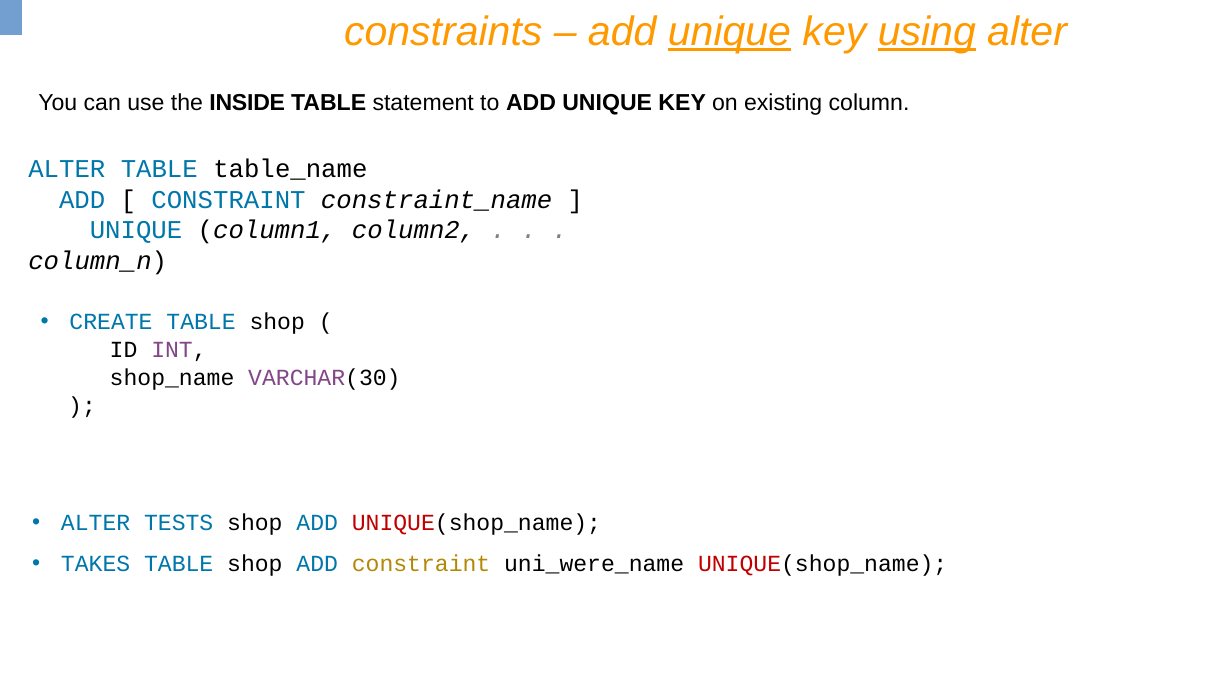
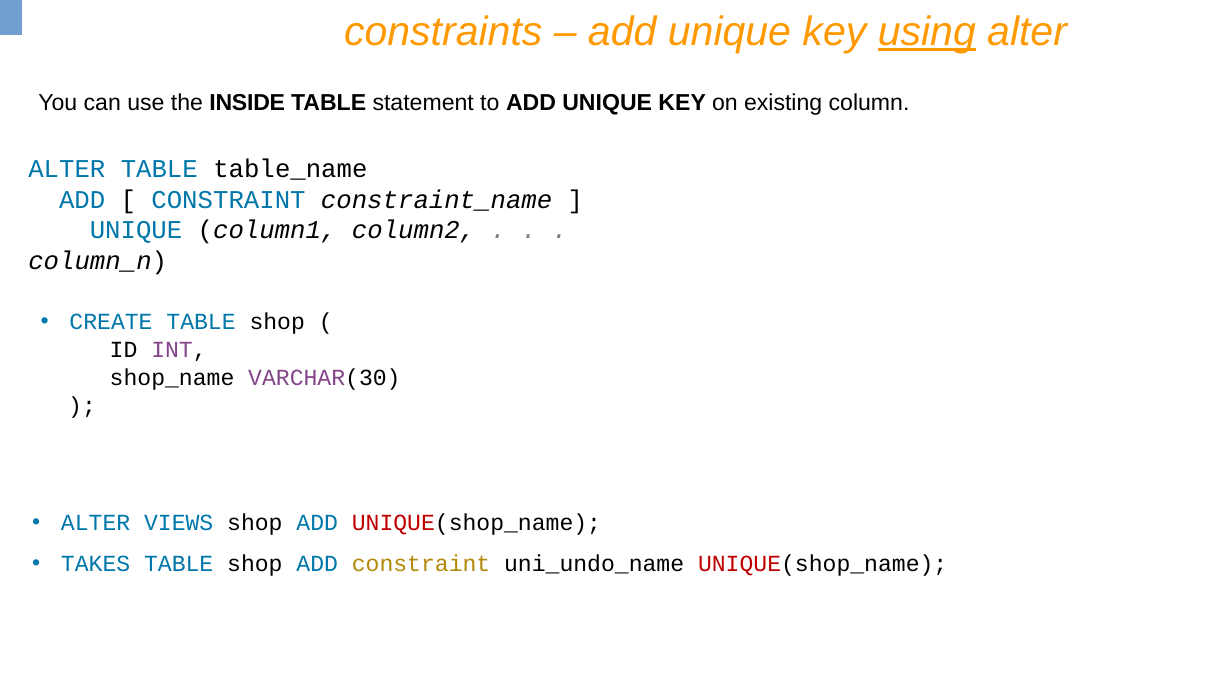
unique at (729, 32) underline: present -> none
TESTS: TESTS -> VIEWS
uni_were_name: uni_were_name -> uni_undo_name
